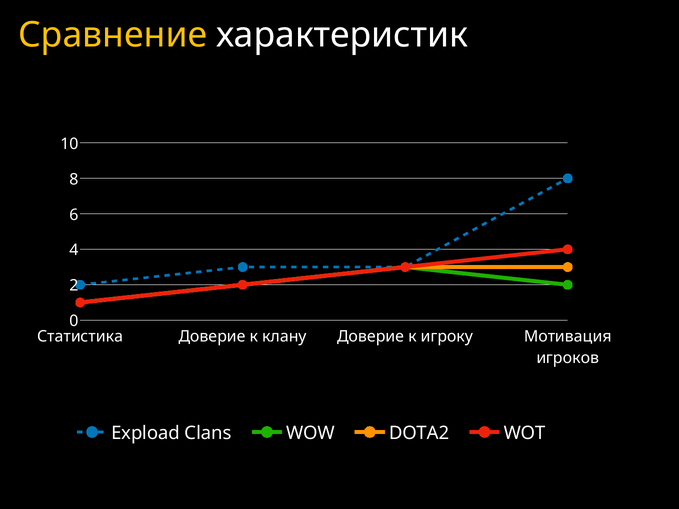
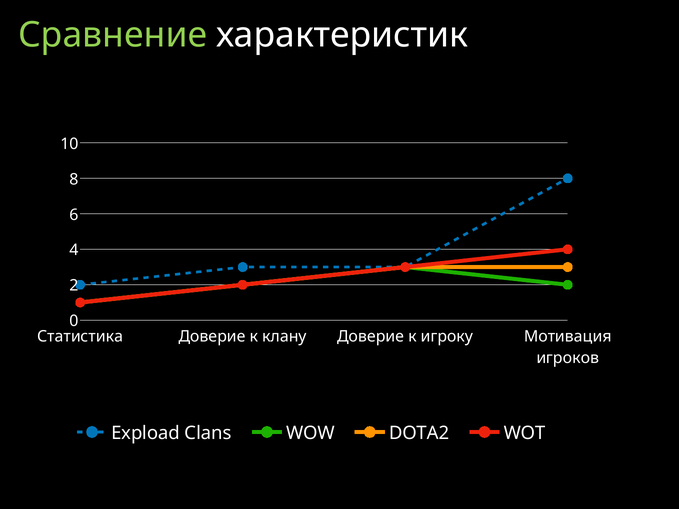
Сравнение colour: yellow -> light green
